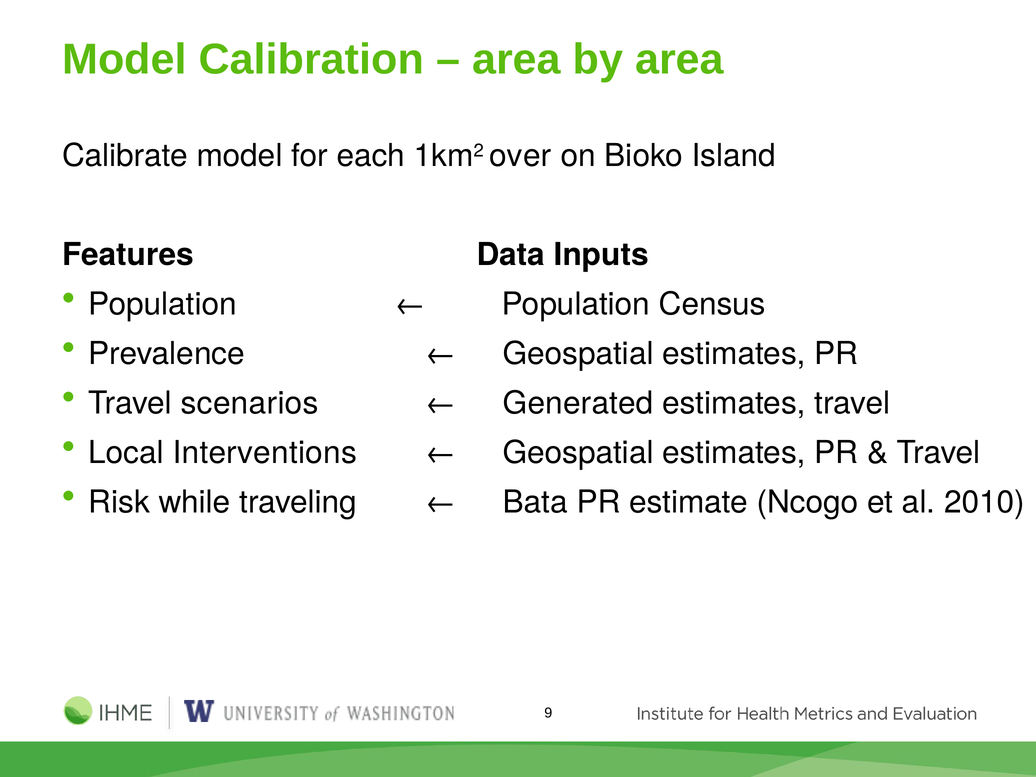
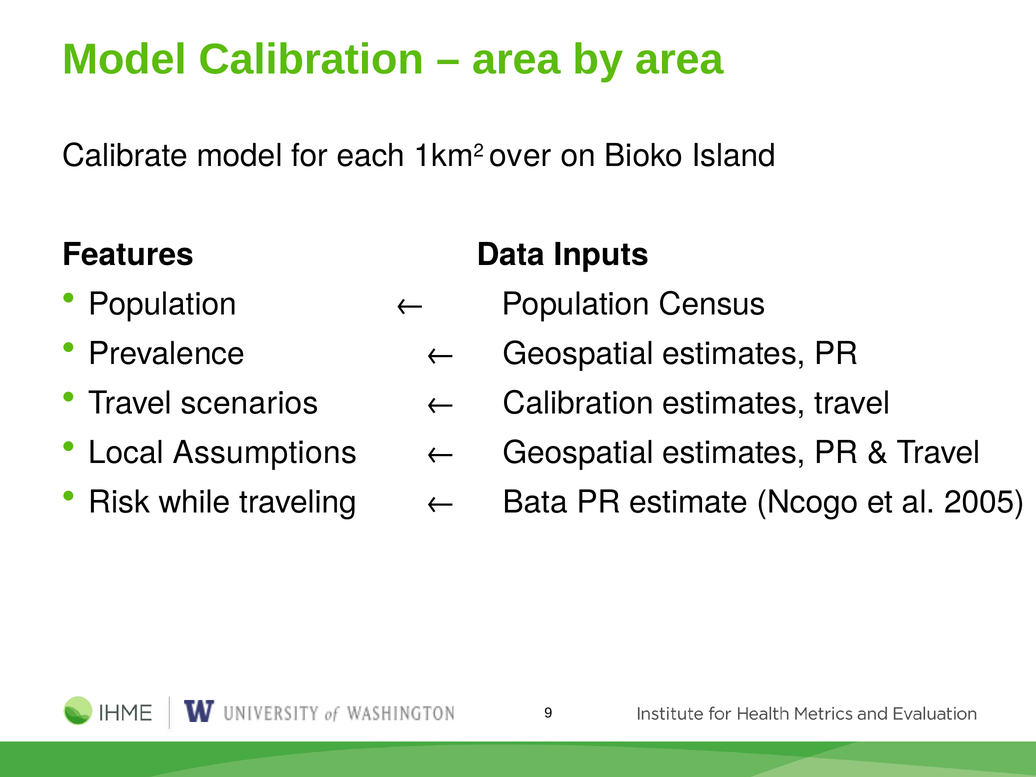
Generated at (578, 403): Generated -> Calibration
Interventions: Interventions -> Assumptions
2010: 2010 -> 2005
